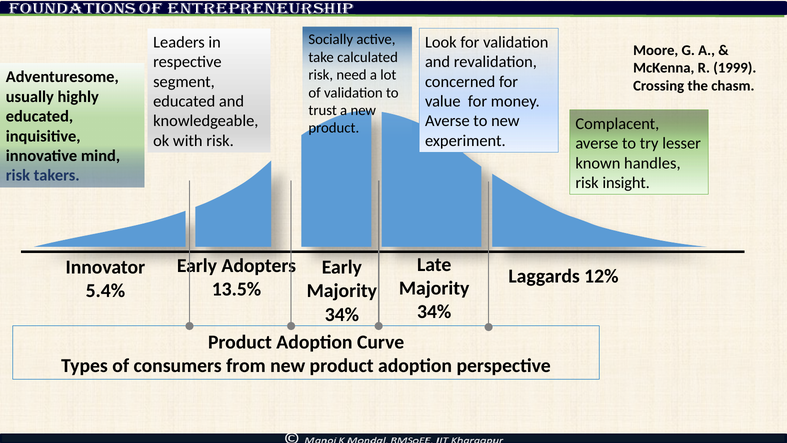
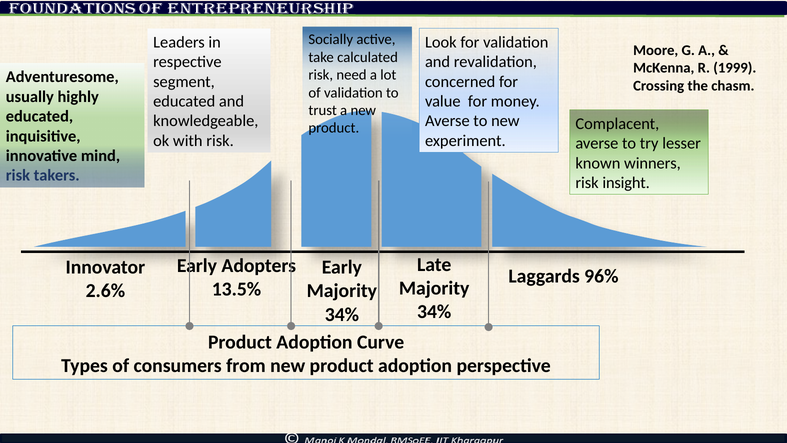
handles: handles -> winners
12%: 12% -> 96%
5.4%: 5.4% -> 2.6%
